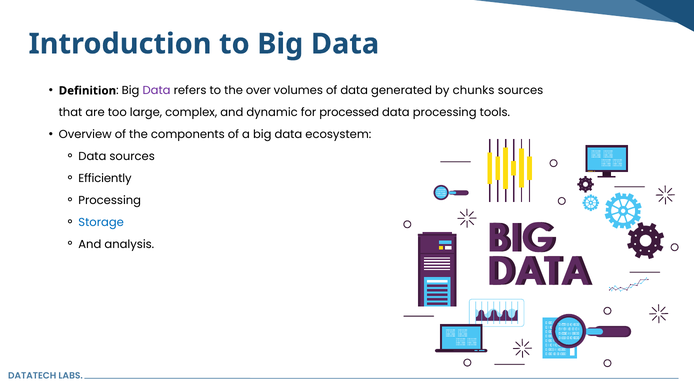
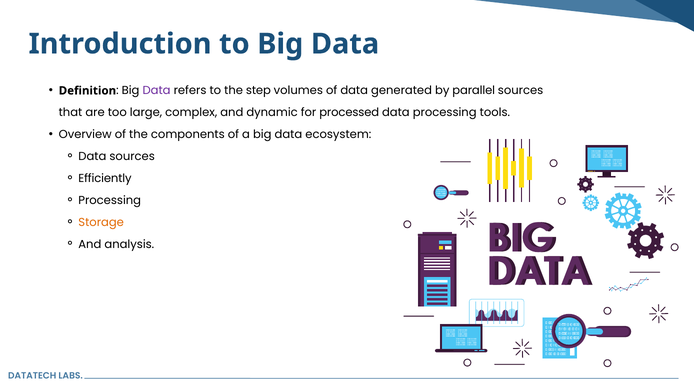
over: over -> step
chunks: chunks -> parallel
Storage colour: blue -> orange
